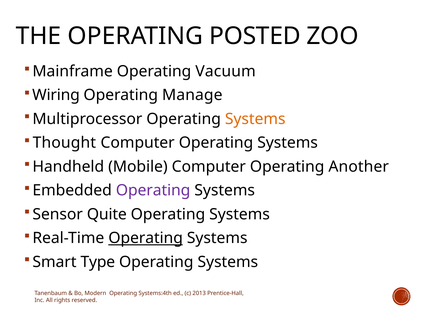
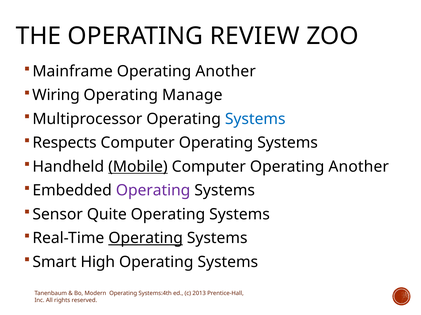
POSTED: POSTED -> REVIEW
Mainframe Operating Vacuum: Vacuum -> Another
Systems at (255, 119) colour: orange -> blue
Thought: Thought -> Respects
Mobile underline: none -> present
Type: Type -> High
